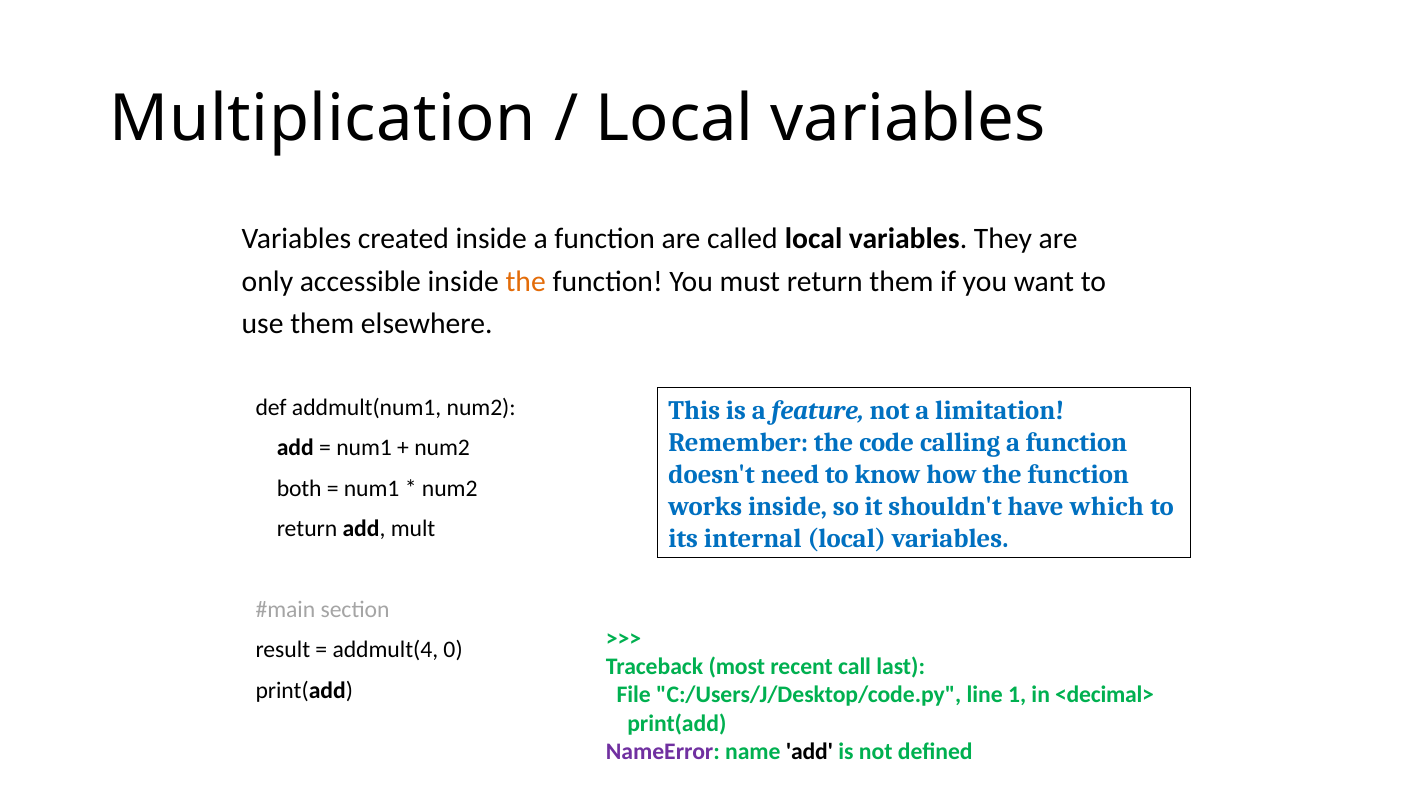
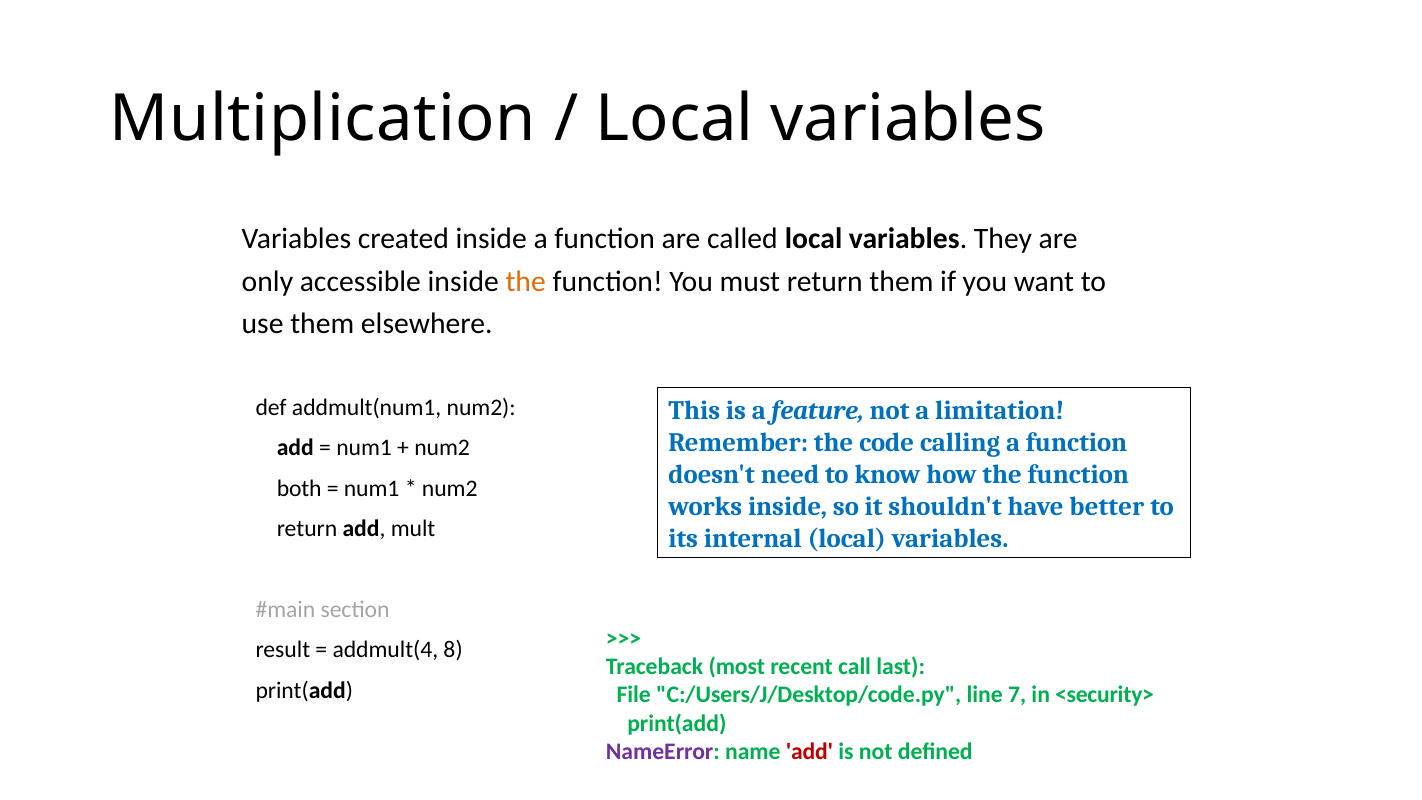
which: which -> better
0: 0 -> 8
1: 1 -> 7
<decimal>: <decimal> -> <security>
add at (810, 752) colour: black -> red
